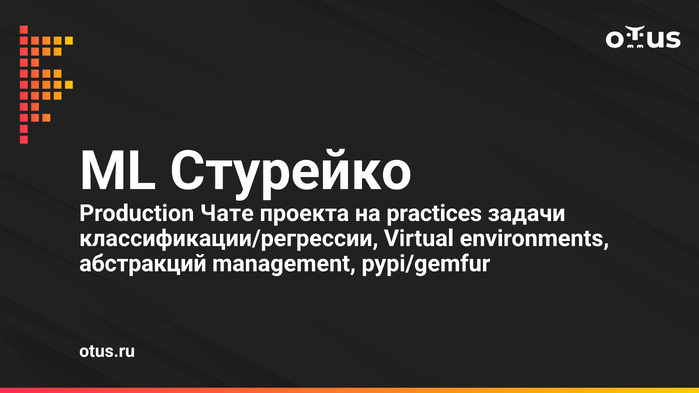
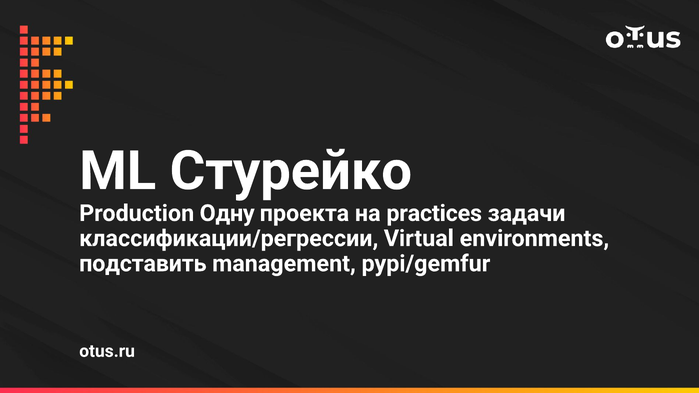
Чате: Чате -> Одну
абстракций: абстракций -> подставить
